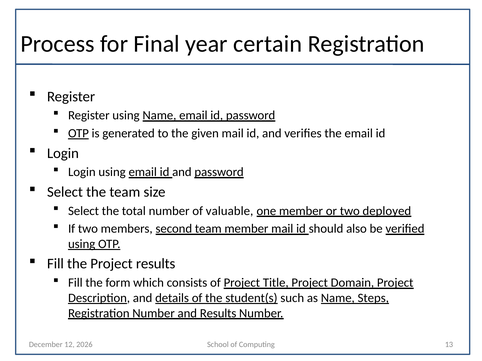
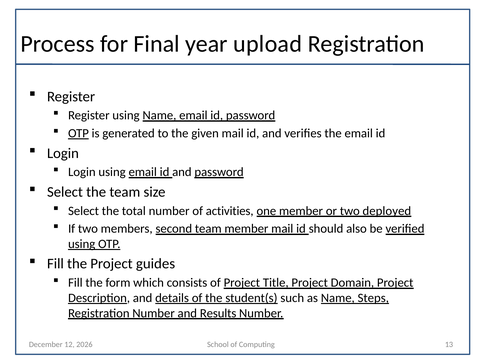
certain: certain -> upload
valuable: valuable -> activities
Project results: results -> guides
